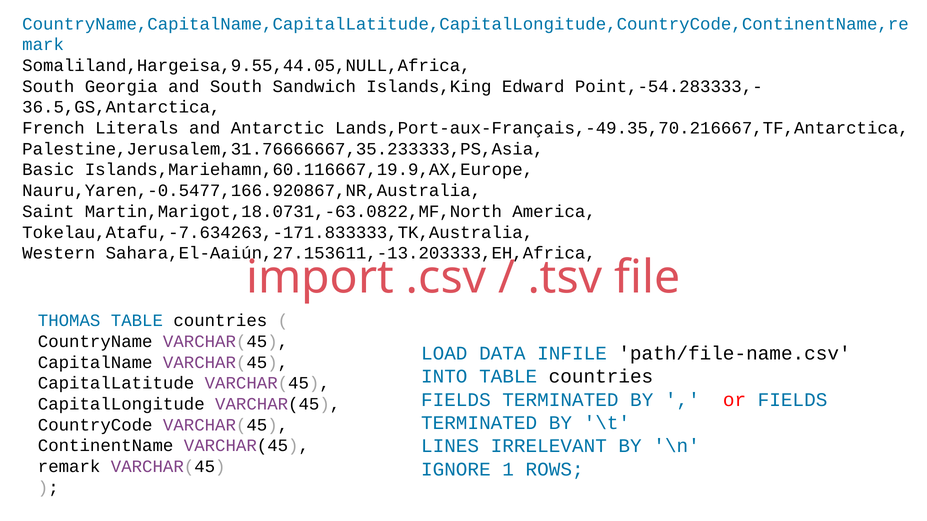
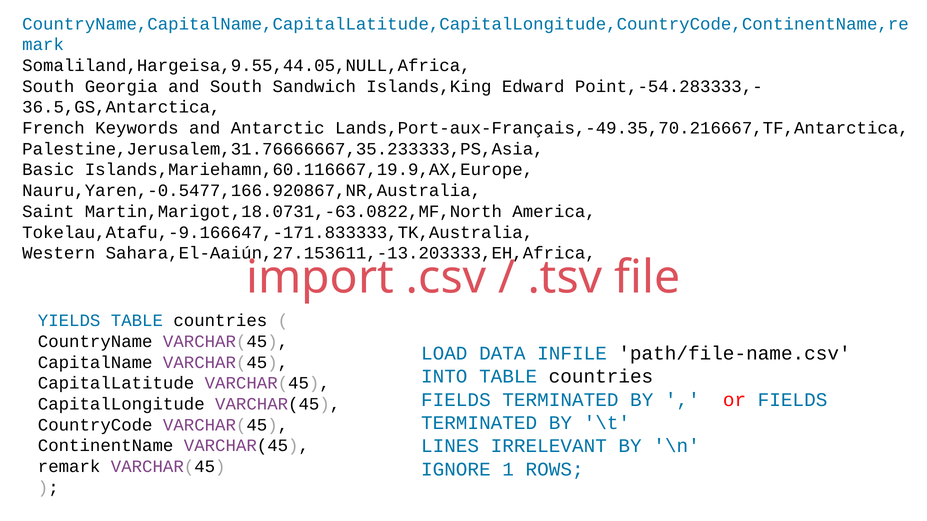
Literals: Literals -> Keywords
Tokelau,Atafu,-7.634263,-171.833333,TK,Australia: Tokelau,Atafu,-7.634263,-171.833333,TK,Australia -> Tokelau,Atafu,-9.166647,-171.833333,TK,Australia
THOMAS: THOMAS -> YIELDS
